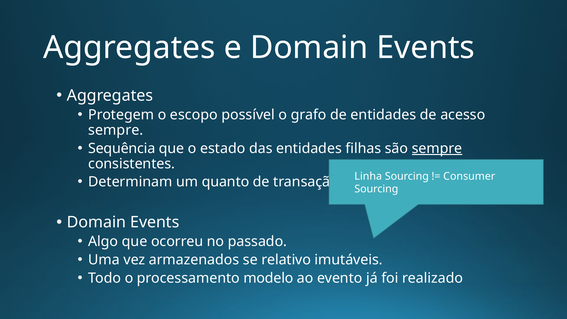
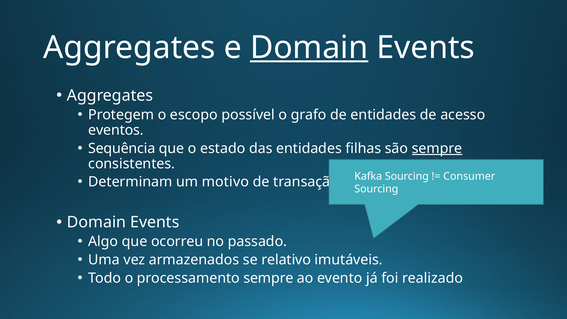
Domain at (309, 48) underline: none -> present
sempre at (116, 130): sempre -> eventos
Linha: Linha -> Kafka
quanto: quanto -> motivo
processamento modelo: modelo -> sempre
